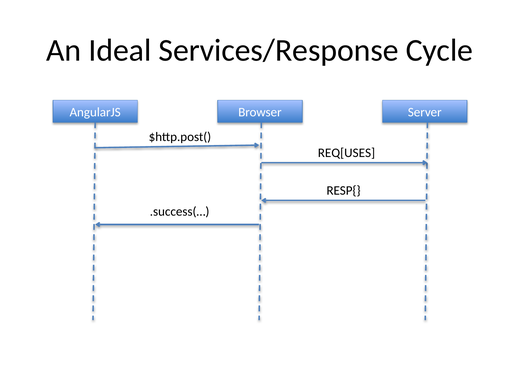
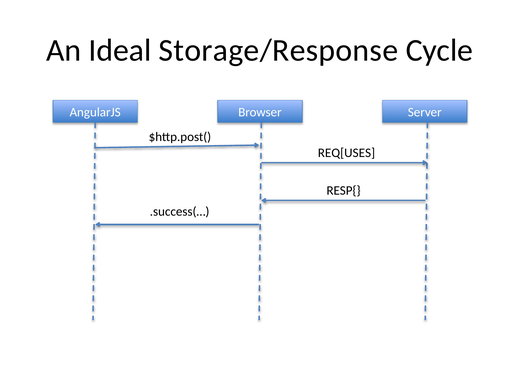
Services/Response: Services/Response -> Storage/Response
